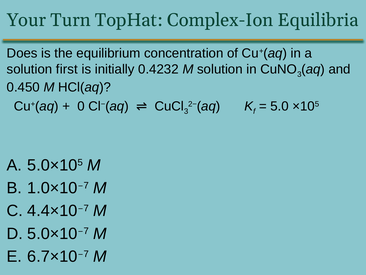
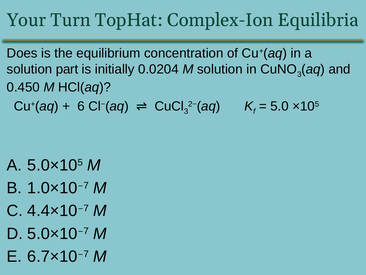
first: first -> part
0.4232: 0.4232 -> 0.0204
0: 0 -> 6
